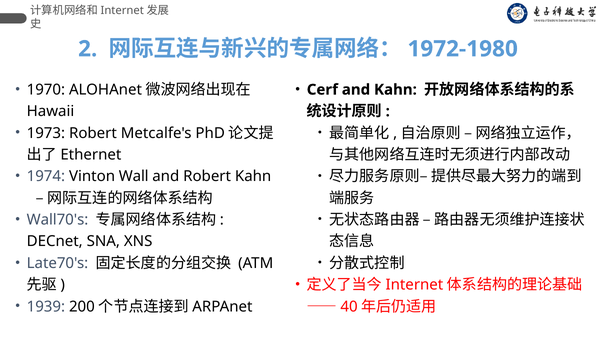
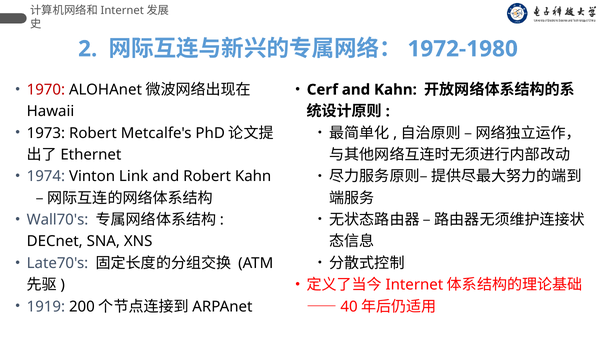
1970 colour: black -> red
Wall: Wall -> Link
1939: 1939 -> 1919
